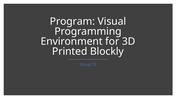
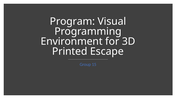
Blockly: Blockly -> Escape
